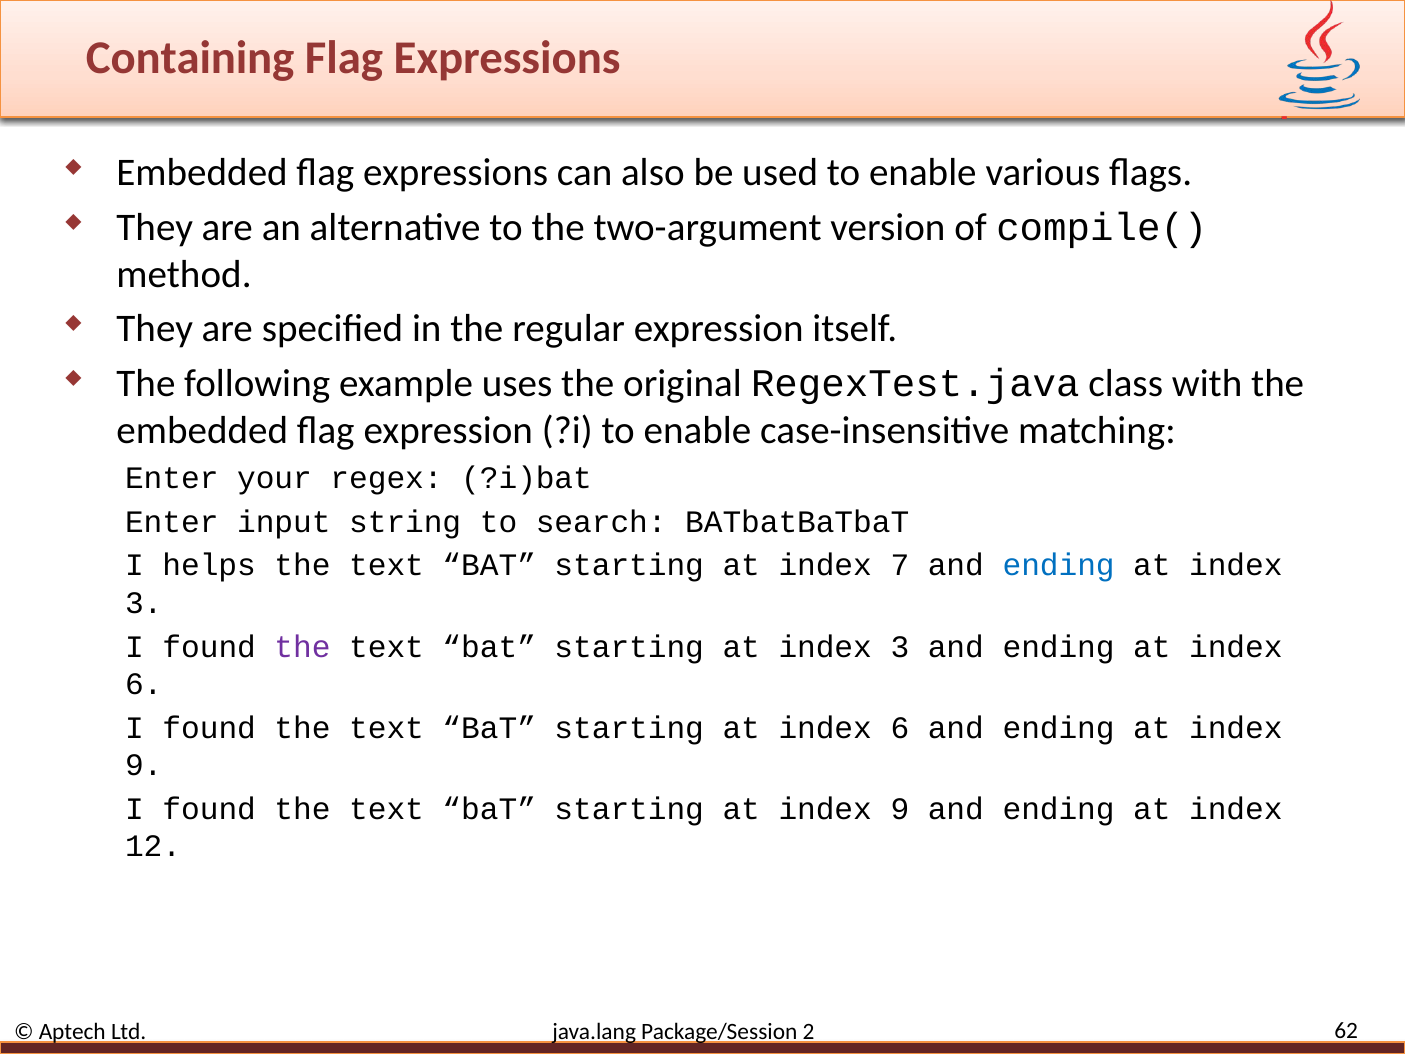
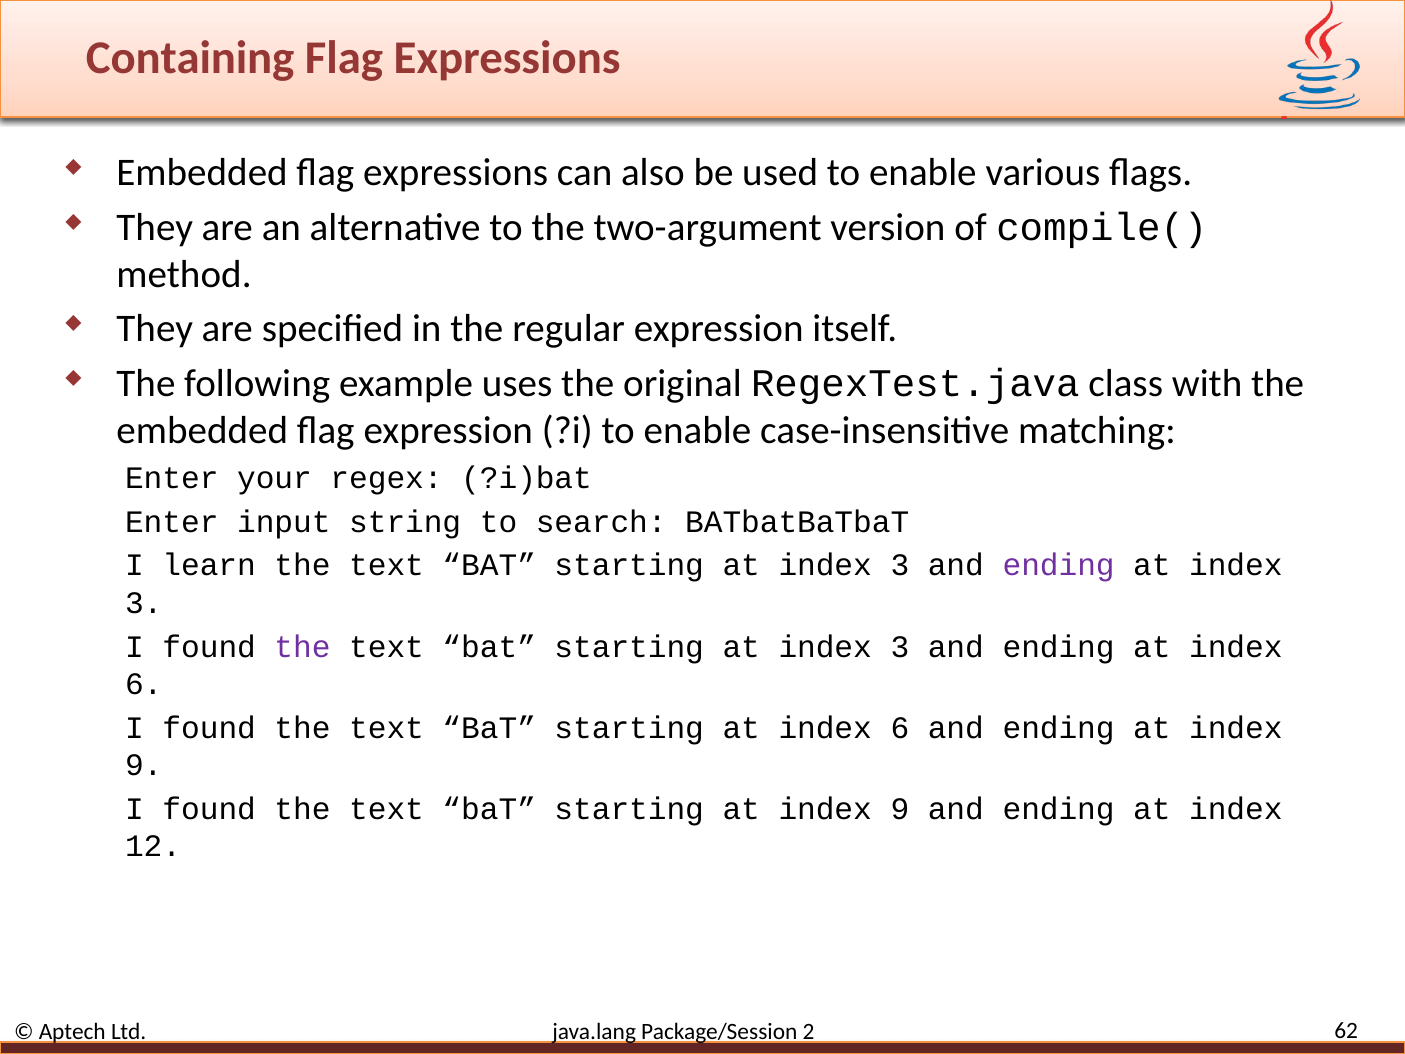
helps: helps -> learn
7 at (900, 566): 7 -> 3
ending at (1059, 566) colour: blue -> purple
